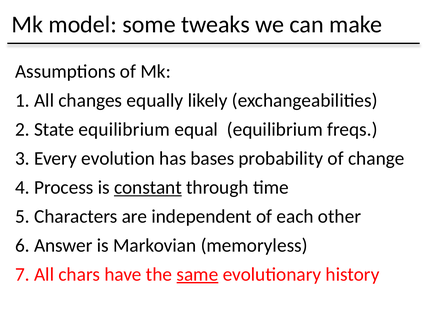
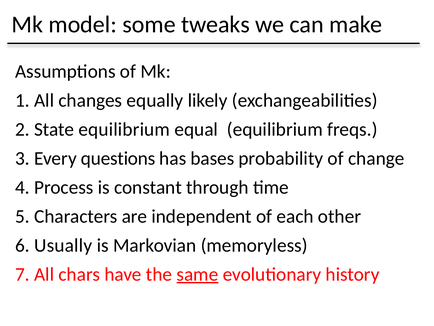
evolution: evolution -> questions
constant underline: present -> none
Answer: Answer -> Usually
